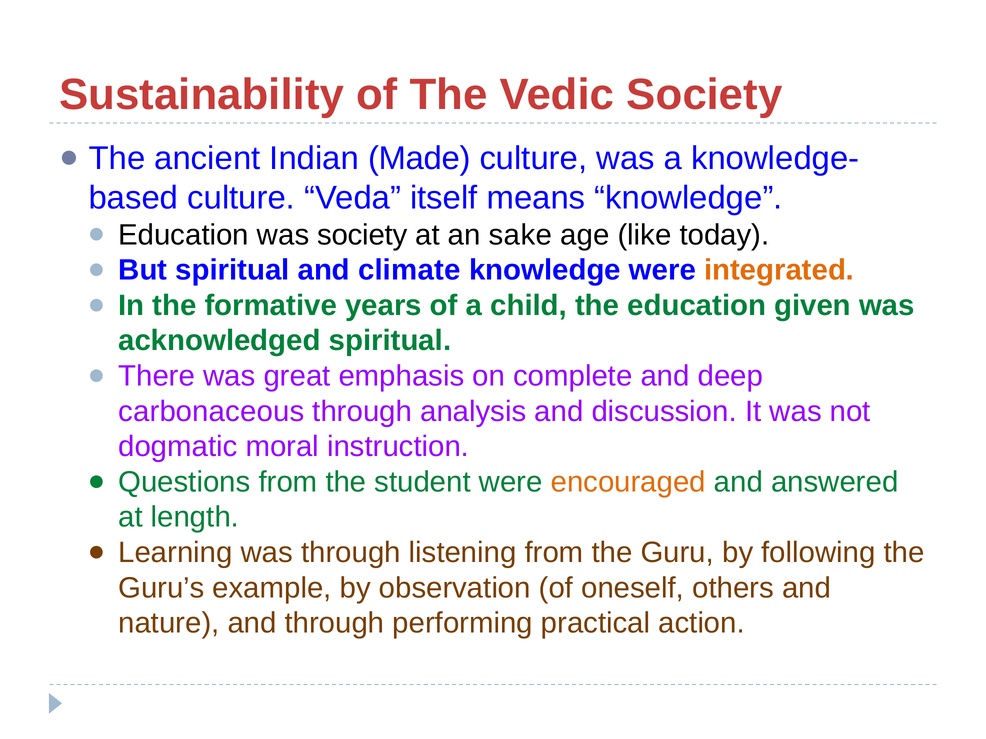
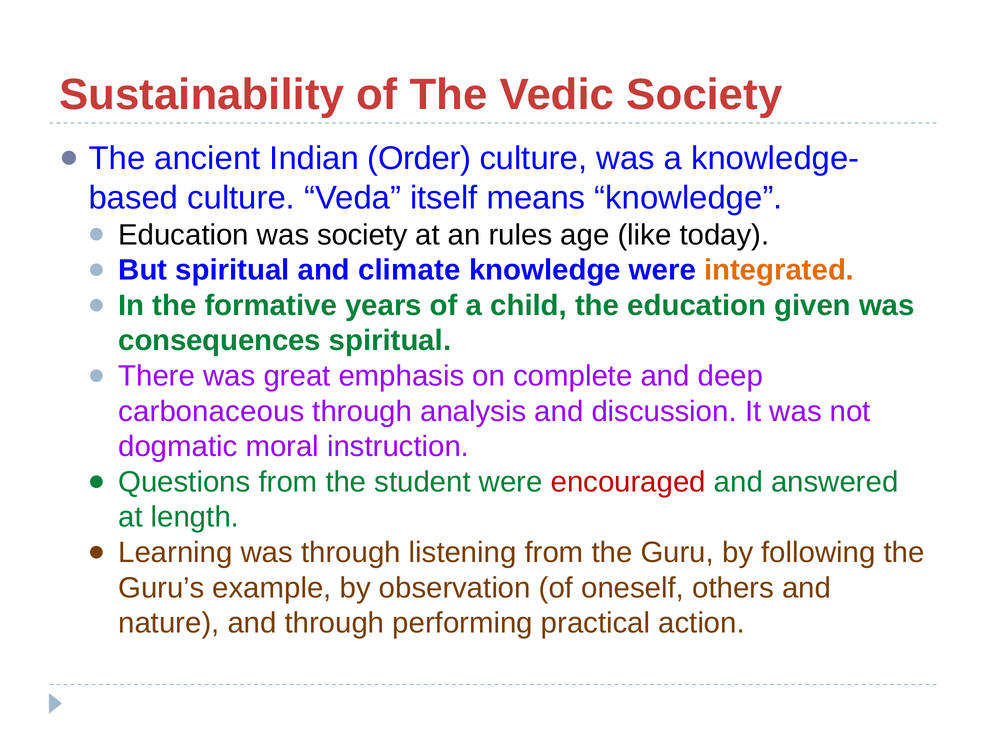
Made: Made -> Order
sake: sake -> rules
acknowledged: acknowledged -> consequences
encouraged colour: orange -> red
